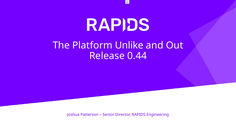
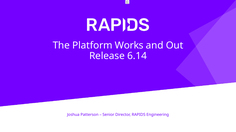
Unlike: Unlike -> Works
0.44: 0.44 -> 6.14
